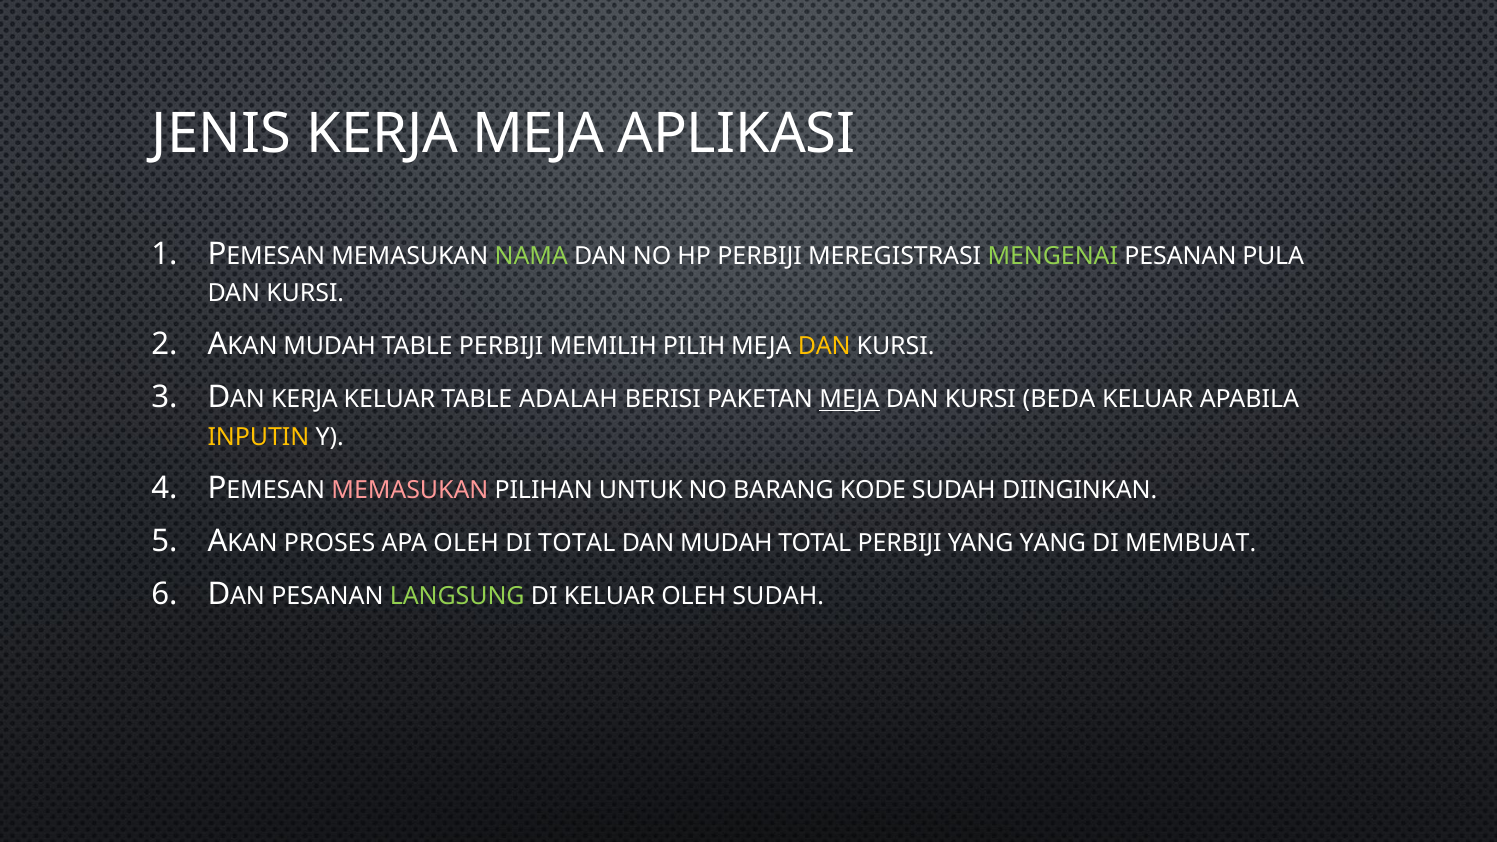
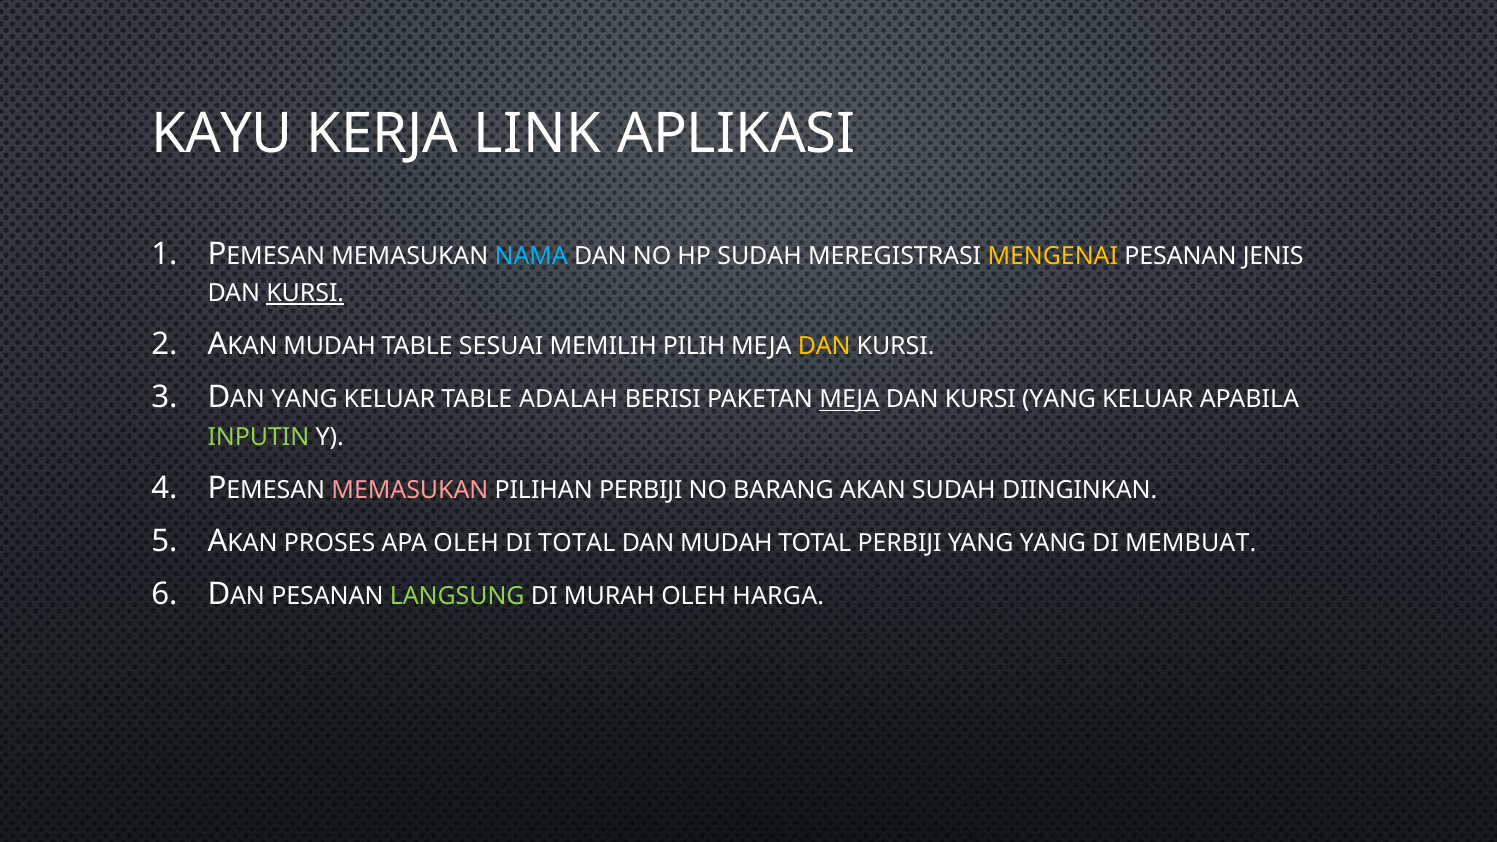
JENIS: JENIS -> KAYU
KERJA MEJA: MEJA -> LINK
NAMA colour: light green -> light blue
HP PERBIJI: PERBIJI -> SUDAH
MENGENAI colour: light green -> yellow
PULA: PULA -> JENIS
KURSI at (305, 294) underline: none -> present
TABLE PERBIJI: PERBIJI -> SESUAI
KERJA at (304, 400): KERJA -> YANG
KURSI BEDA: BEDA -> YANG
INPUTIN colour: yellow -> light green
PILIHAN UNTUK: UNTUK -> PERBIJI
KODE: KODE -> AKAN
DI KELUAR: KELUAR -> MURAH
OLEH SUDAH: SUDAH -> HARGA
